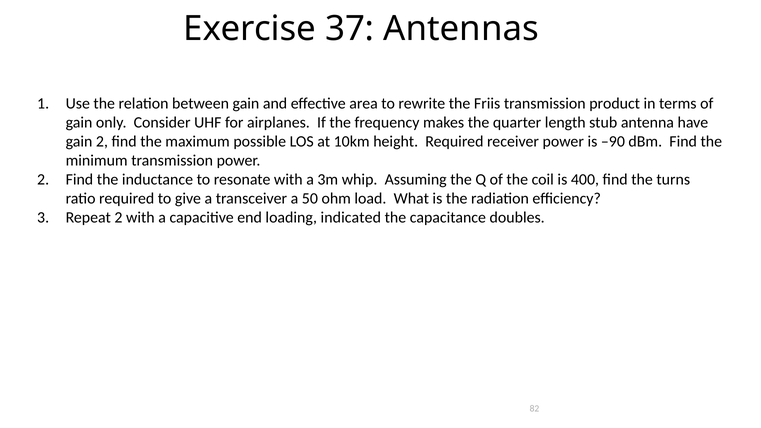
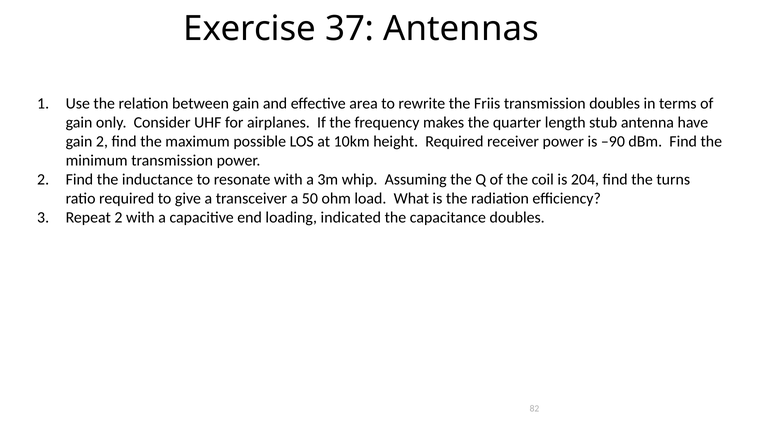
transmission product: product -> doubles
400: 400 -> 204
